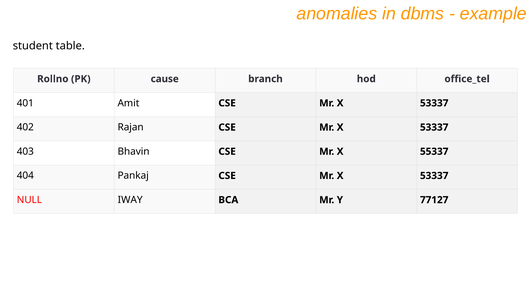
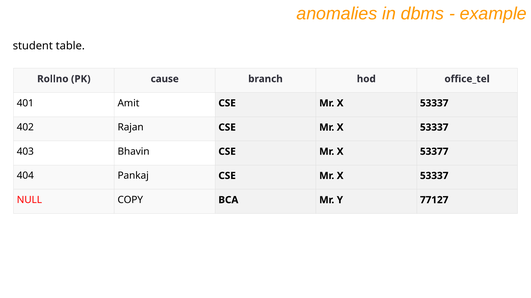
55337: 55337 -> 53377
IWAY: IWAY -> COPY
